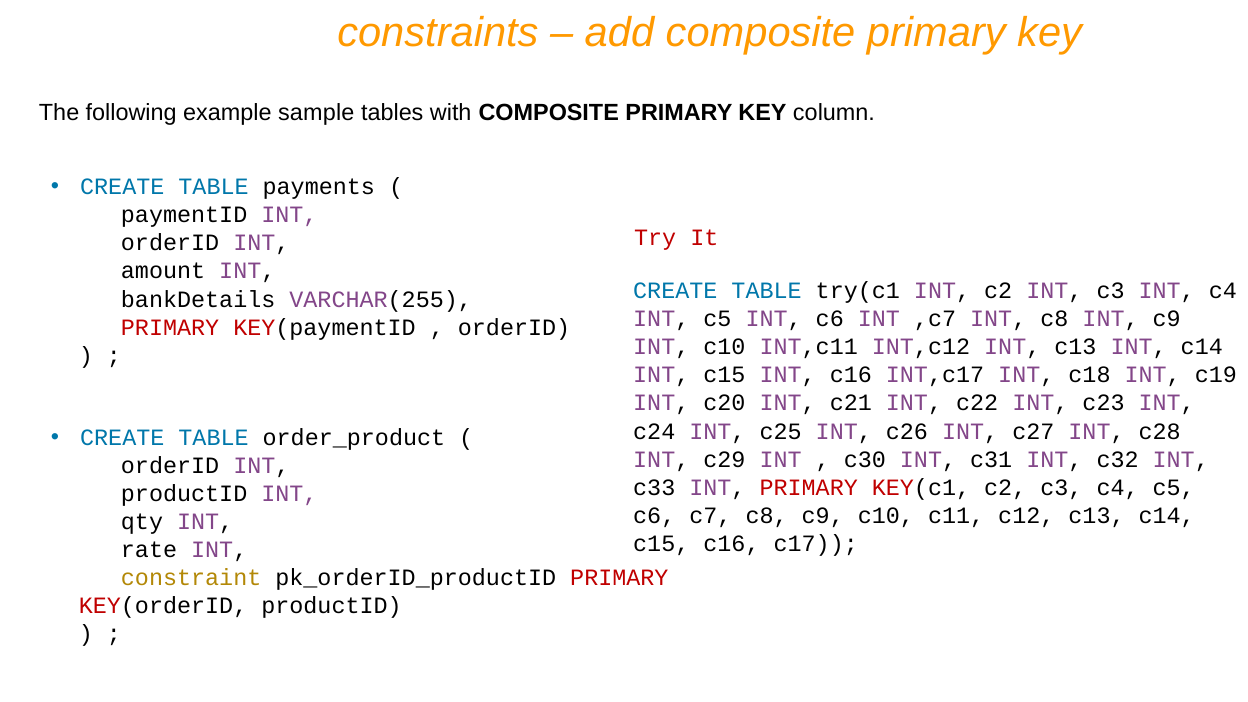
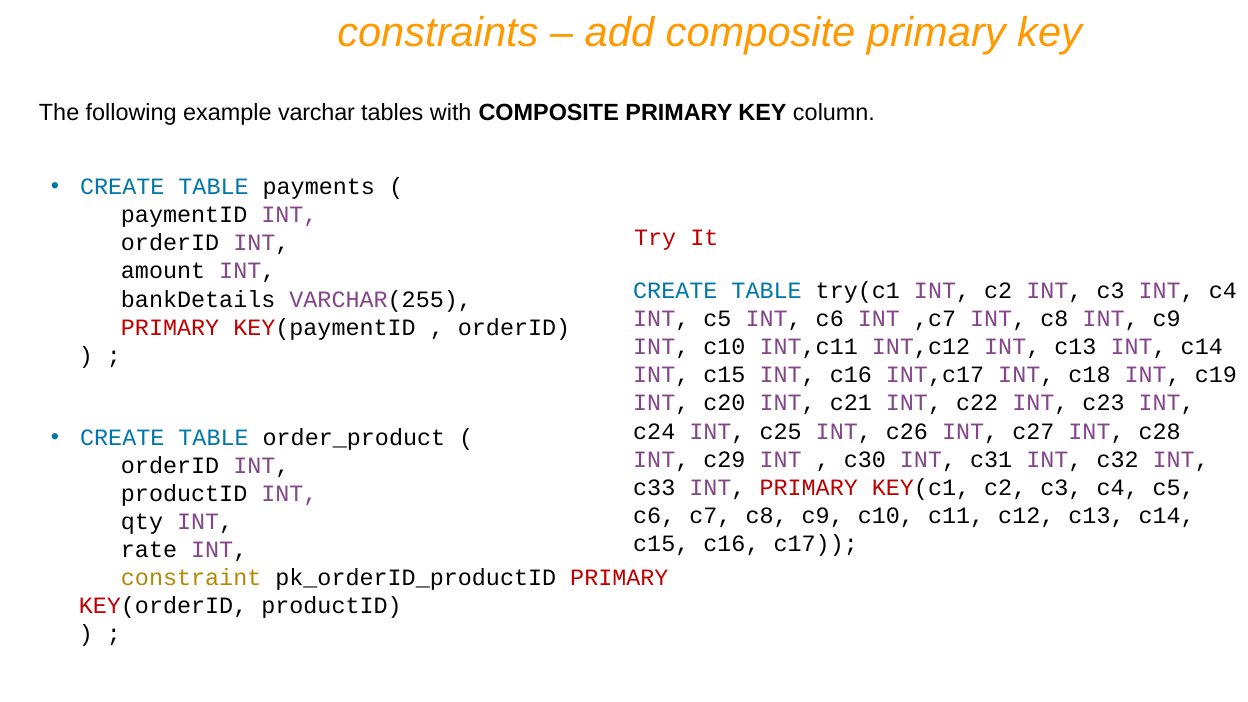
sample: sample -> varchar
